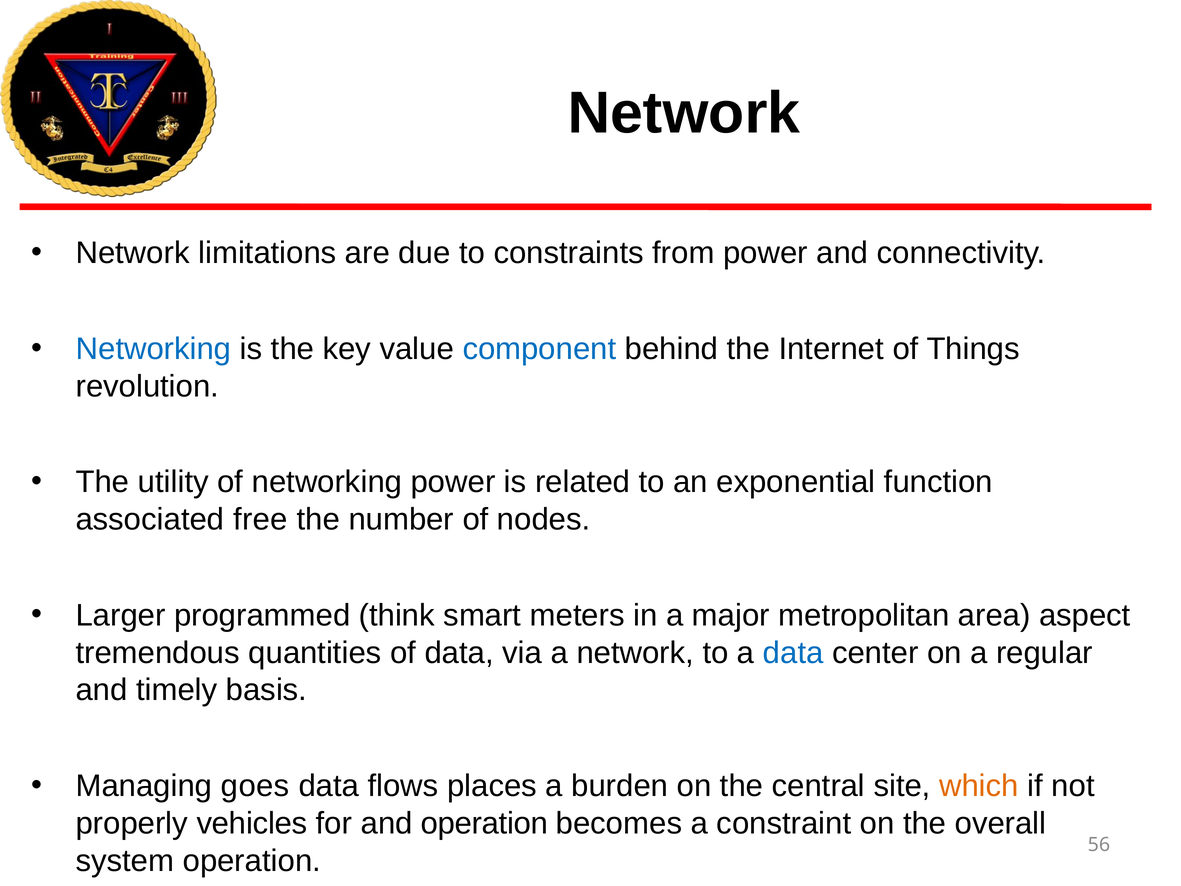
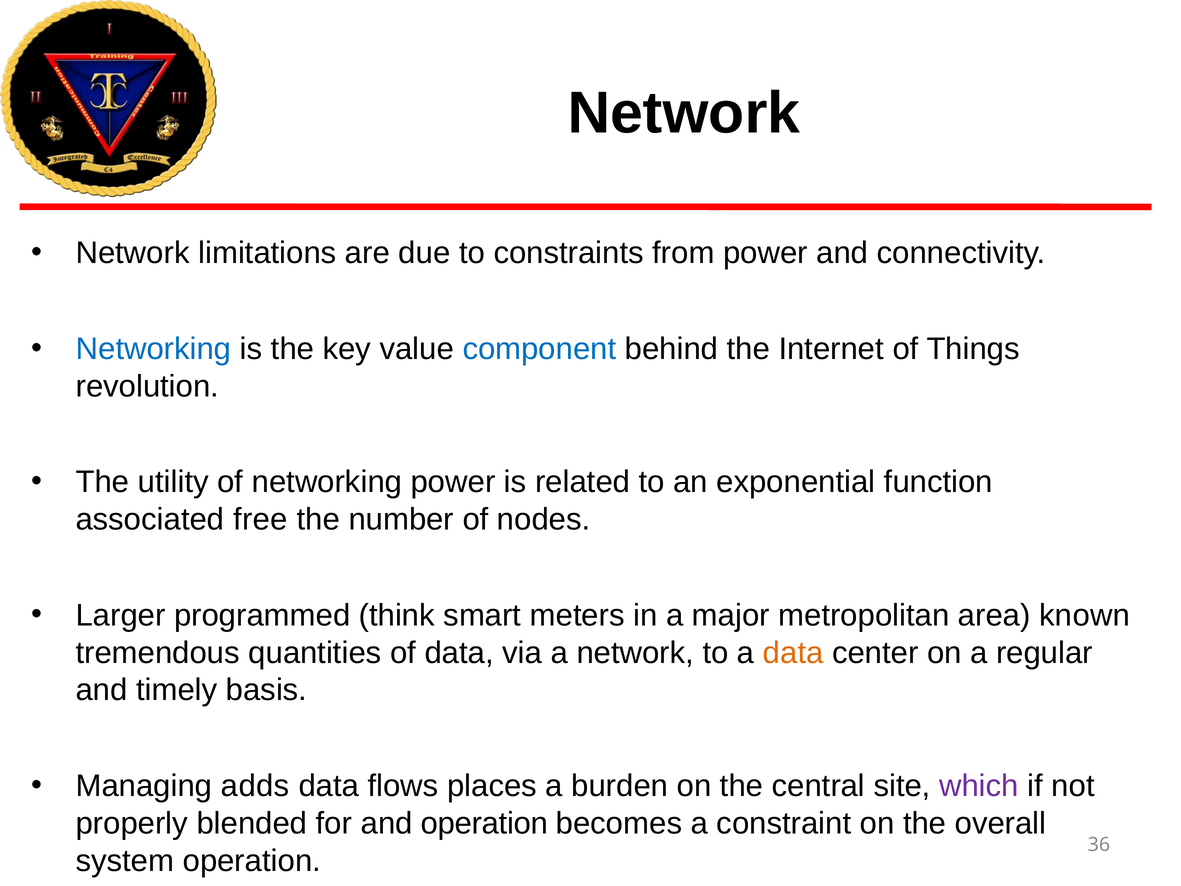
aspect: aspect -> known
data at (793, 653) colour: blue -> orange
goes: goes -> adds
which colour: orange -> purple
vehicles: vehicles -> blended
56: 56 -> 36
